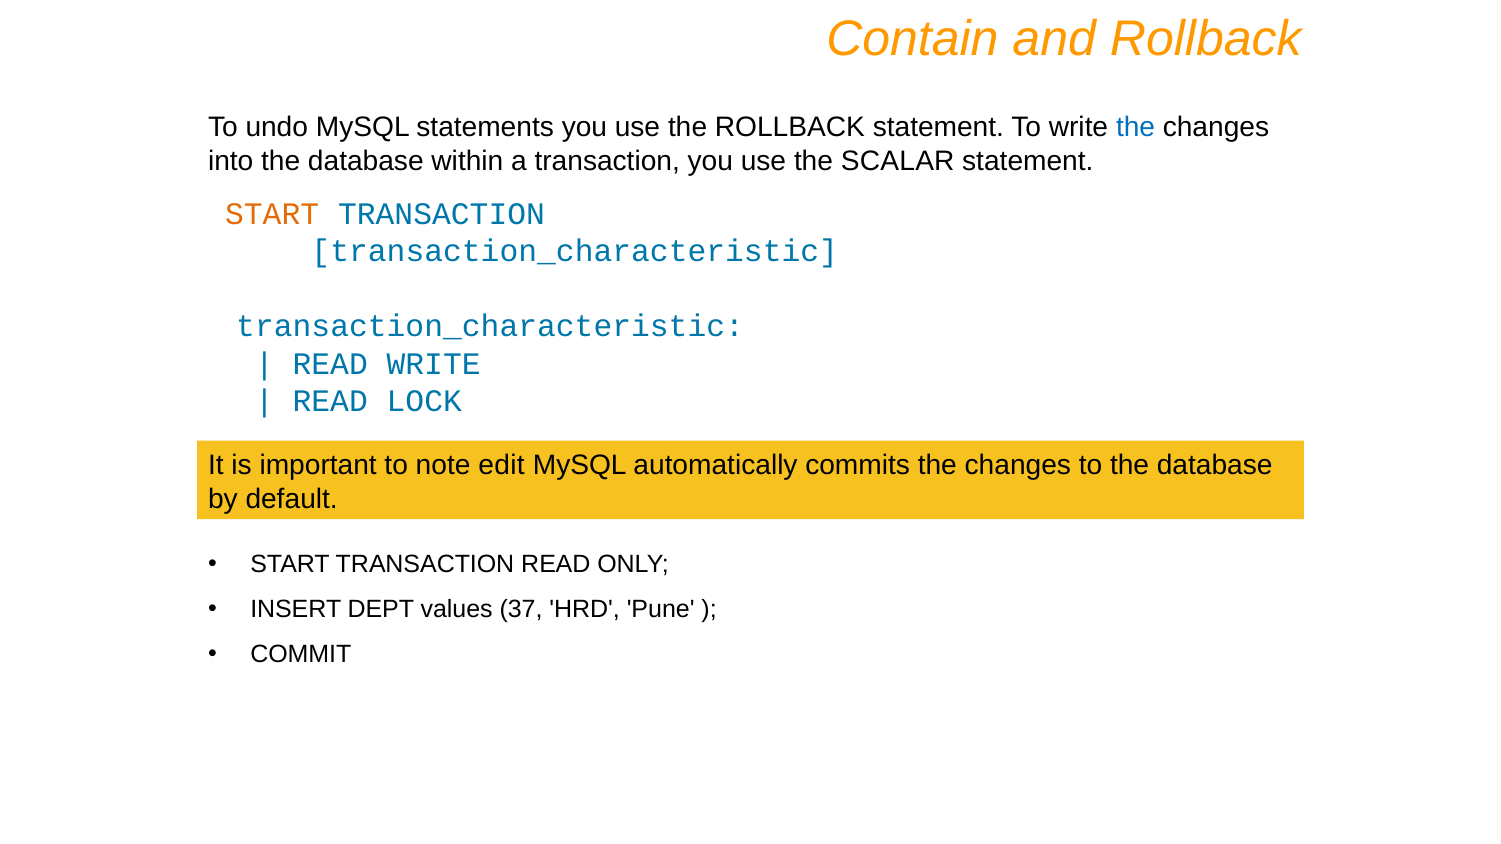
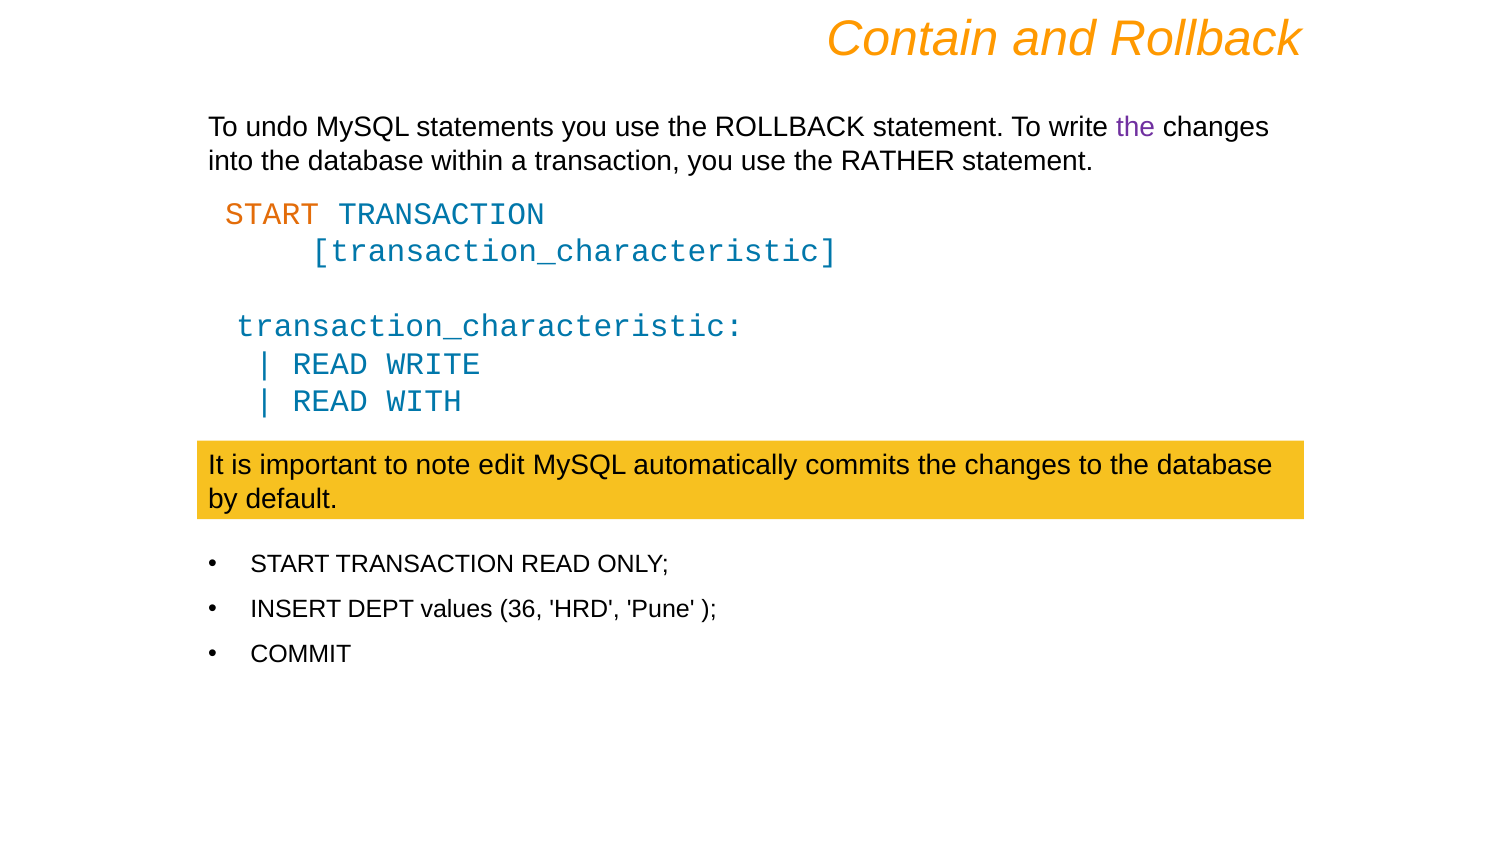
the at (1136, 128) colour: blue -> purple
SCALAR: SCALAR -> RATHER
LOCK: LOCK -> WITH
37: 37 -> 36
